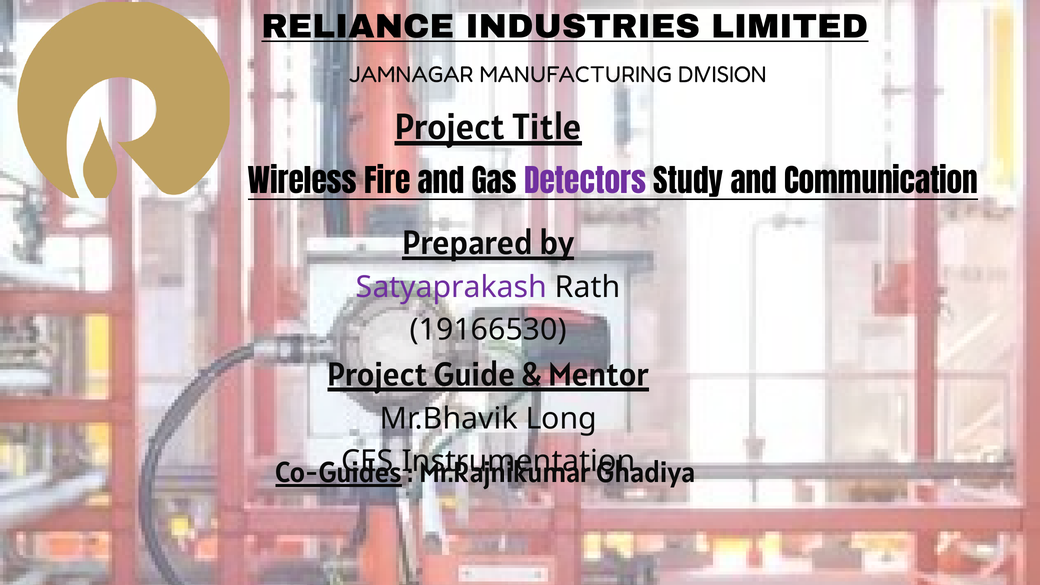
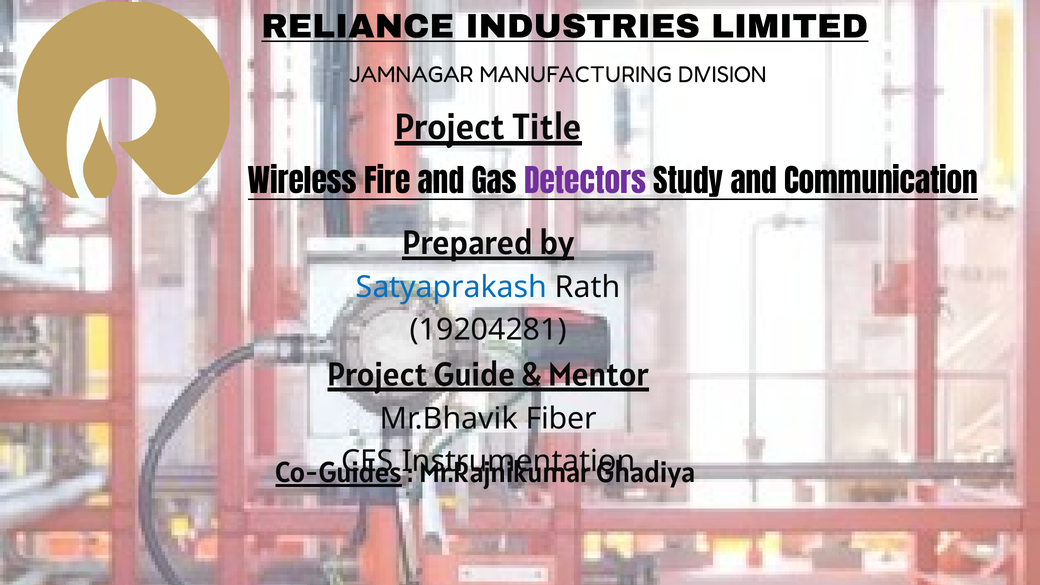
Satyaprakash colour: purple -> blue
19166530: 19166530 -> 19204281
Long: Long -> Fiber
